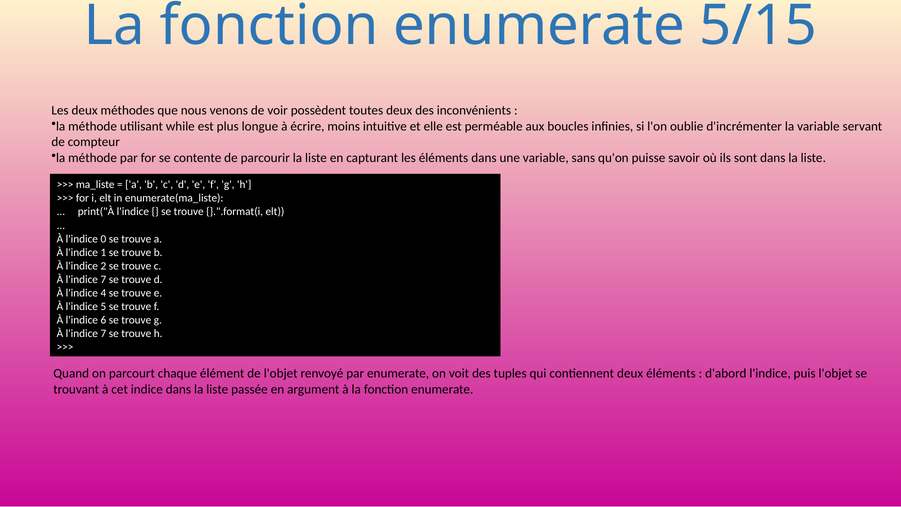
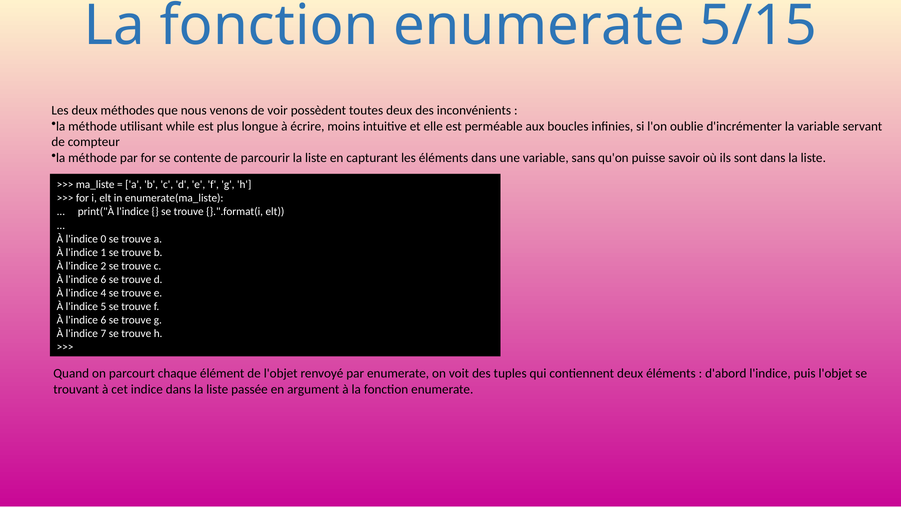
7 at (103, 279): 7 -> 6
